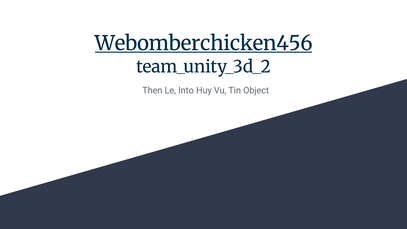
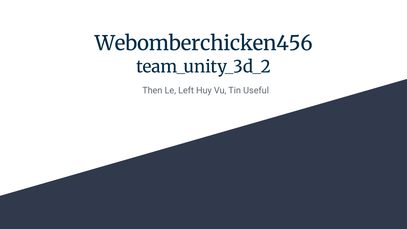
Webomberchicken456 underline: present -> none
Into: Into -> Left
Object: Object -> Useful
